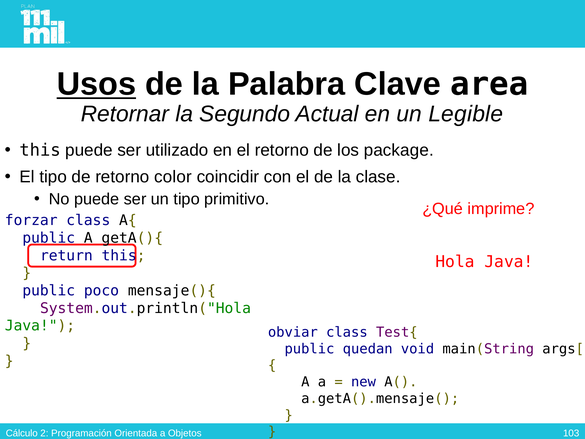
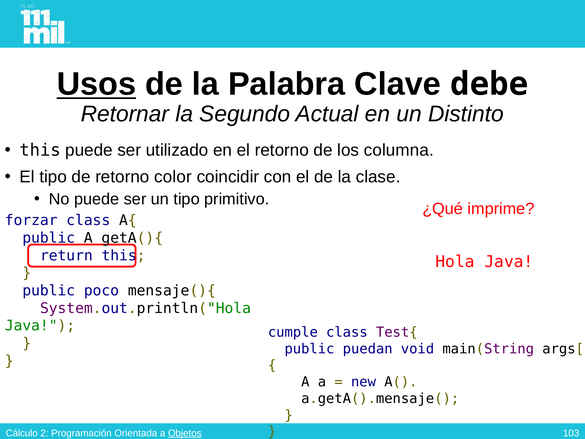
area: area -> debe
Legible: Legible -> Distinto
package: package -> columna
obviar: obviar -> cumple
quedan: quedan -> puedan
Objetos underline: none -> present
